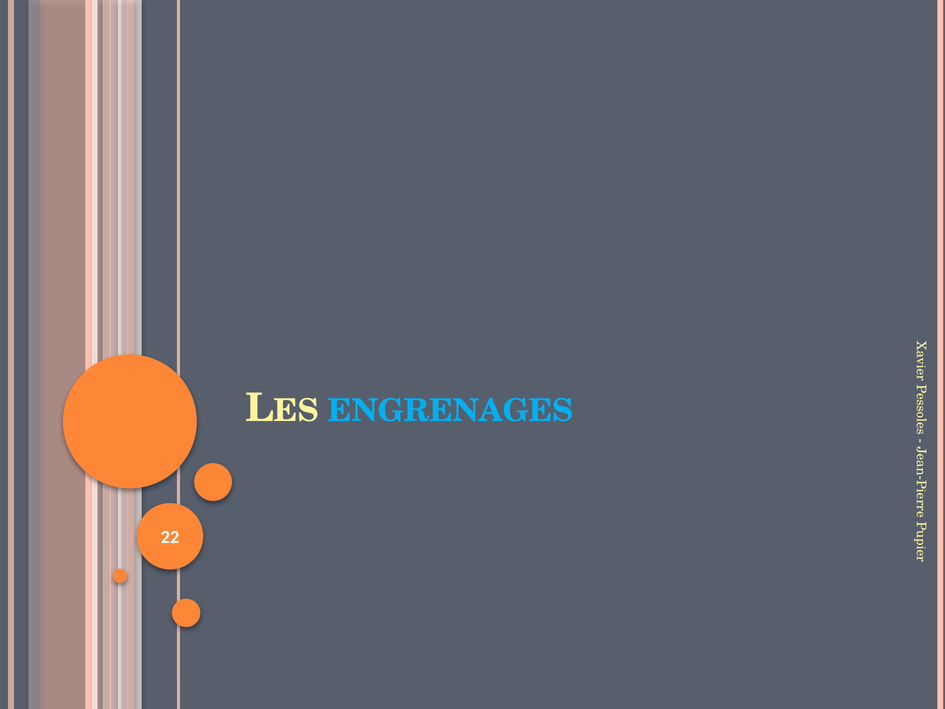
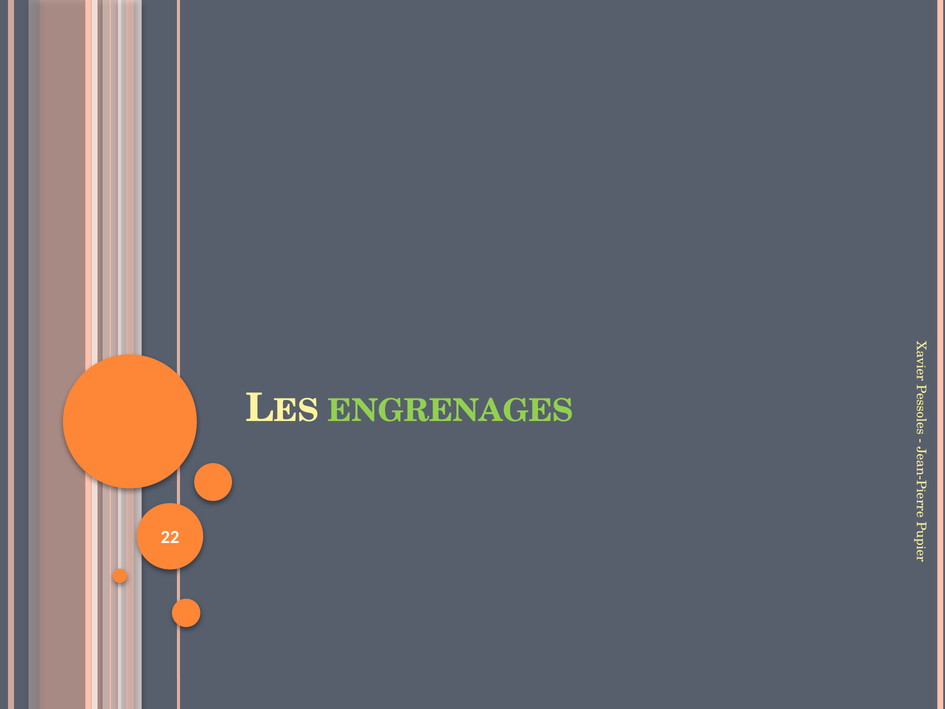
ENGRENAGES colour: light blue -> light green
